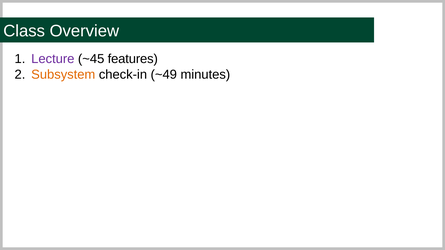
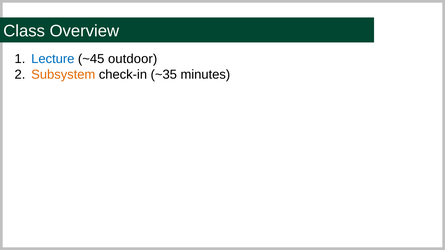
Lecture colour: purple -> blue
features: features -> outdoor
~49: ~49 -> ~35
